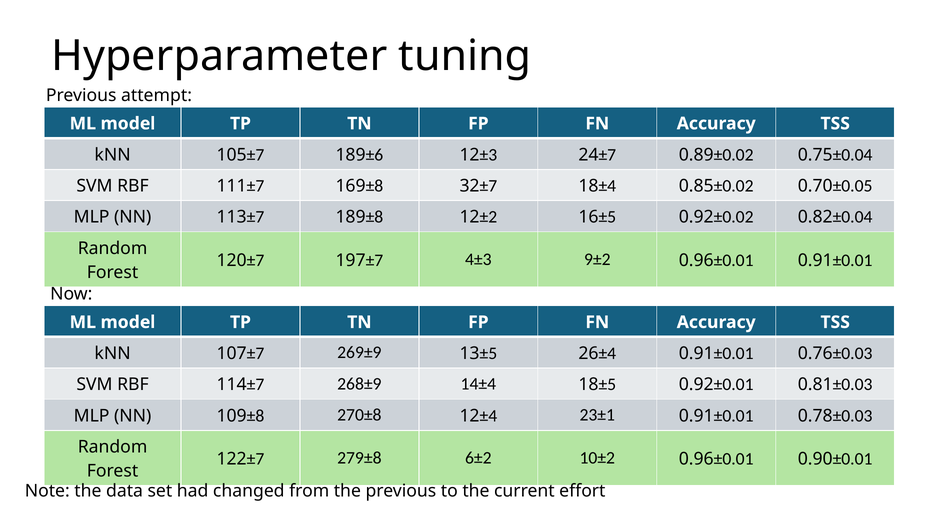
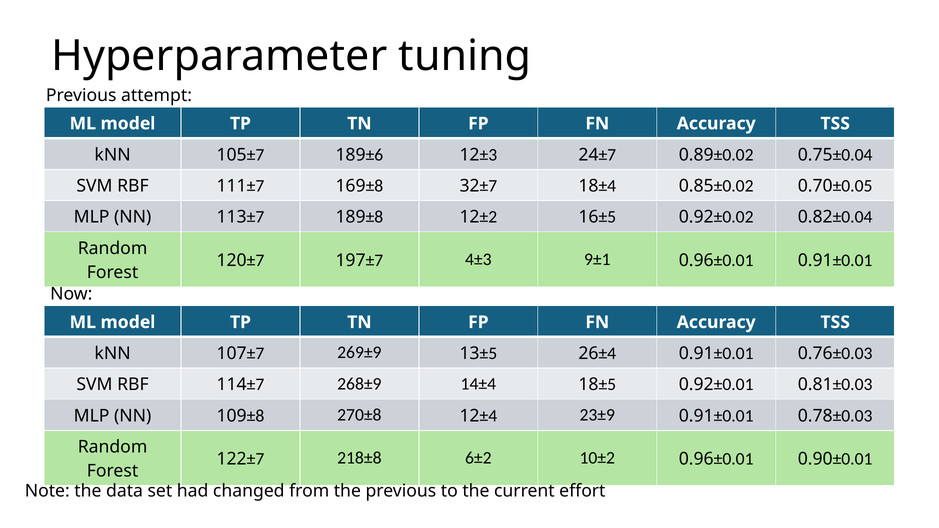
9±2: 9±2 -> 9±1
23±1: 23±1 -> 23±9
279±8: 279±8 -> 218±8
